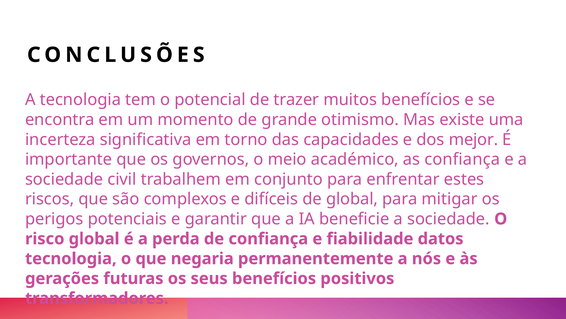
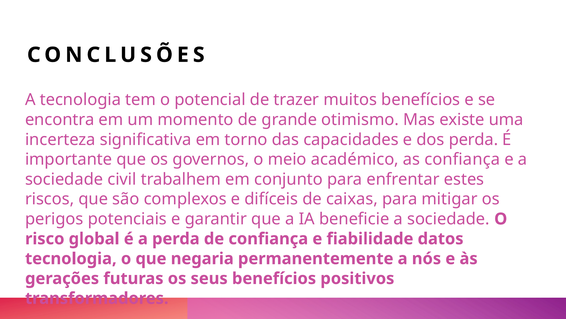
dos mejor: mejor -> perda
de global: global -> caixas
